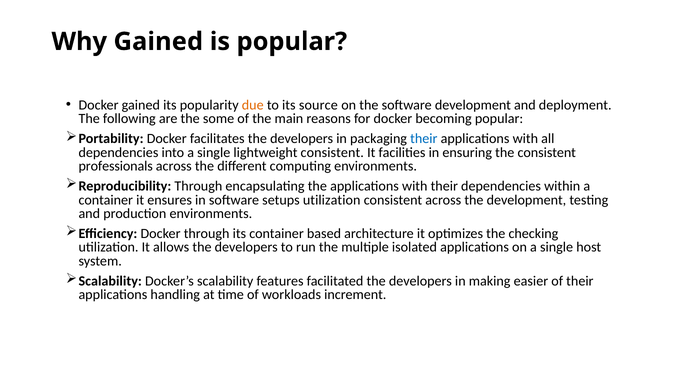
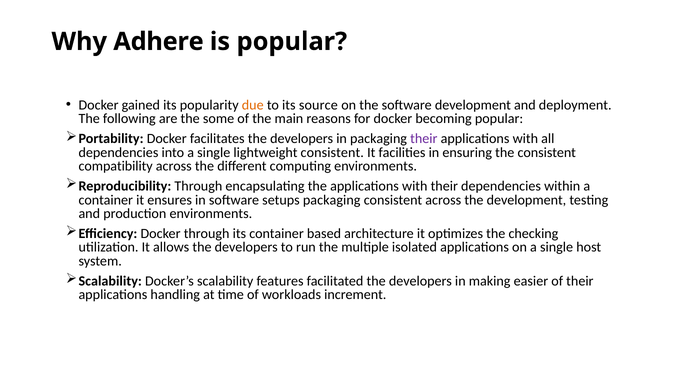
Why Gained: Gained -> Adhere
their at (424, 139) colour: blue -> purple
professionals: professionals -> compatibility
setups utilization: utilization -> packaging
